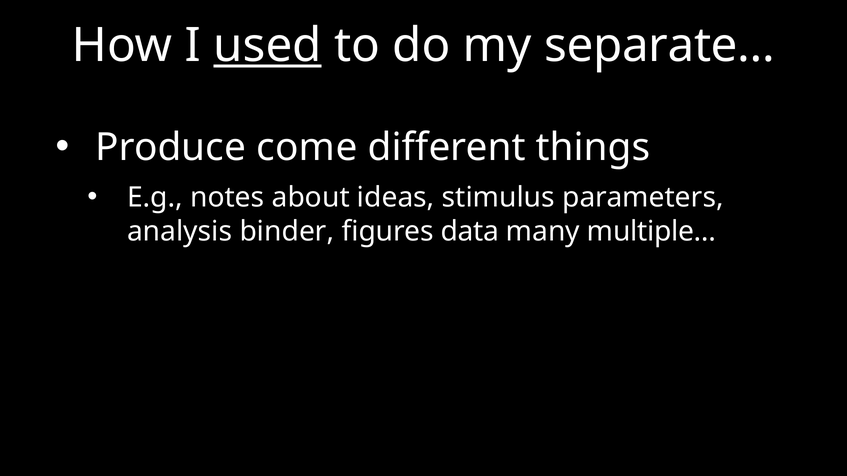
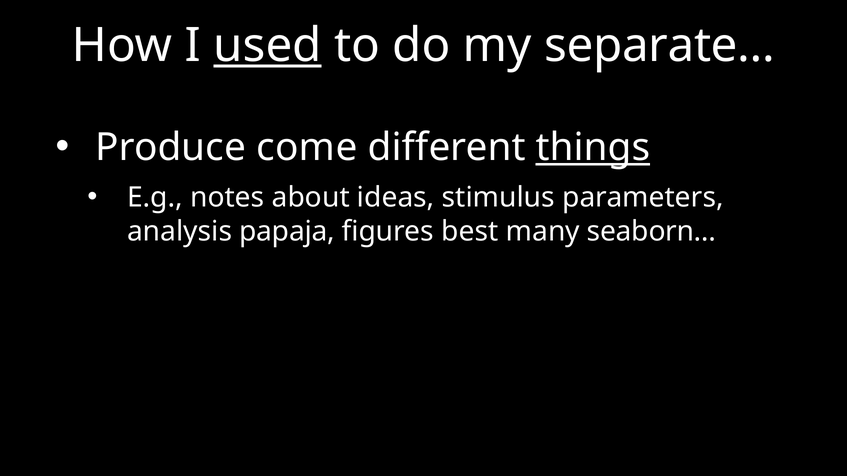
things underline: none -> present
binder: binder -> papaja
data: data -> best
multiple…: multiple… -> seaborn…
